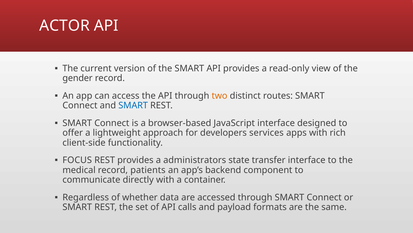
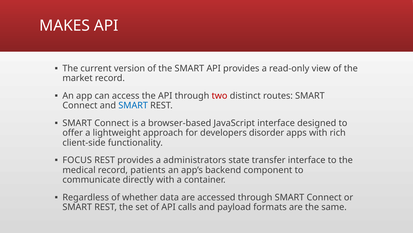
ACTOR: ACTOR -> MAKES
gender: gender -> market
two colour: orange -> red
services: services -> disorder
